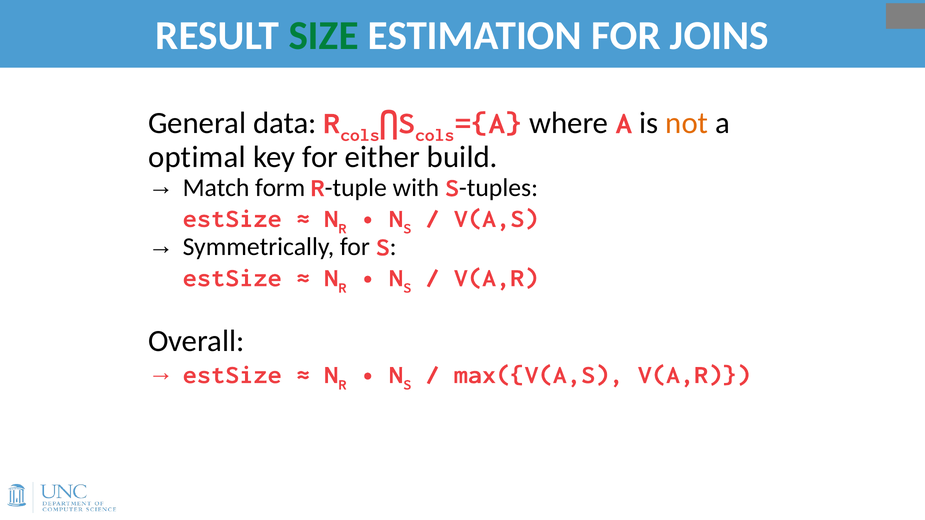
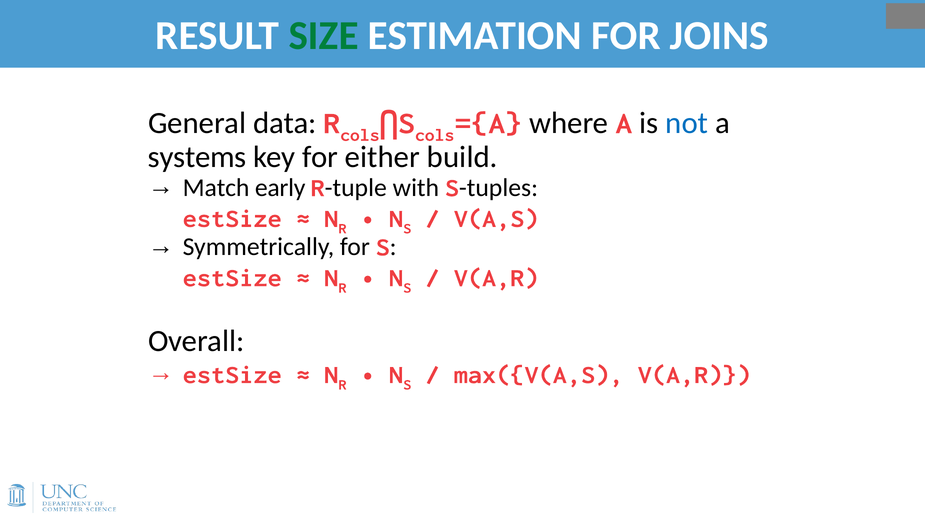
not colour: orange -> blue
optimal: optimal -> systems
form: form -> early
